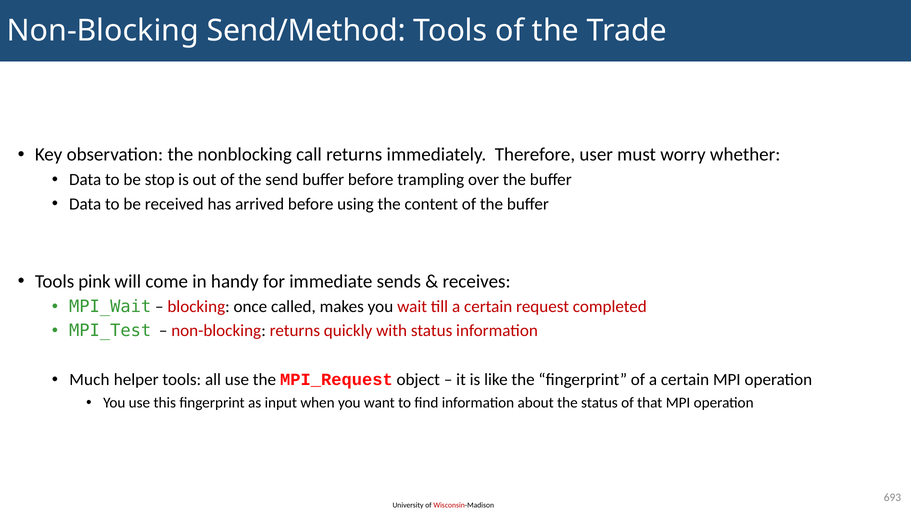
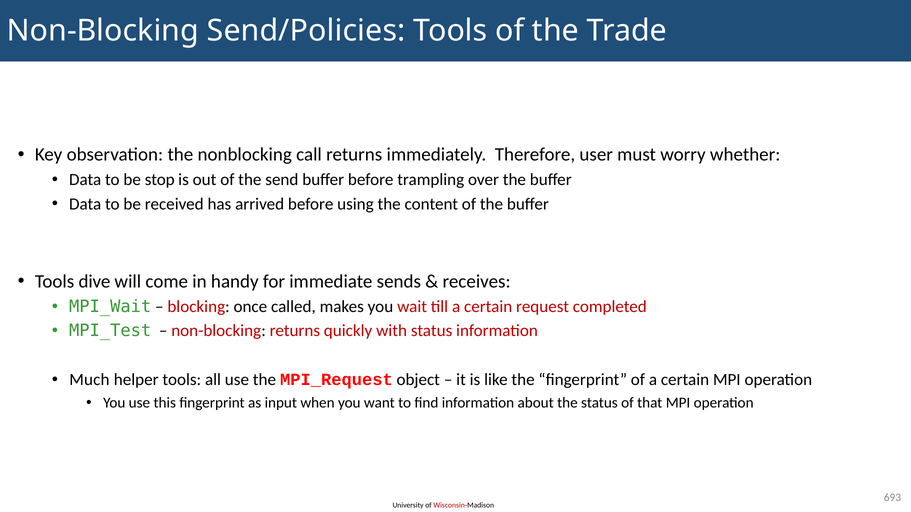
Send/Method: Send/Method -> Send/Policies
pink: pink -> dive
